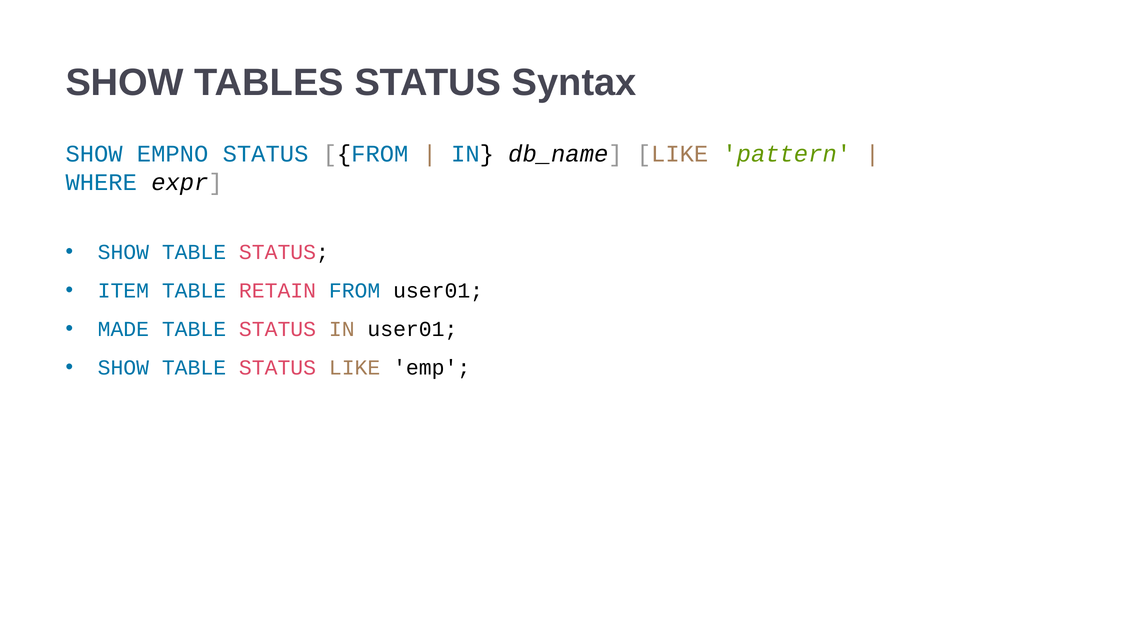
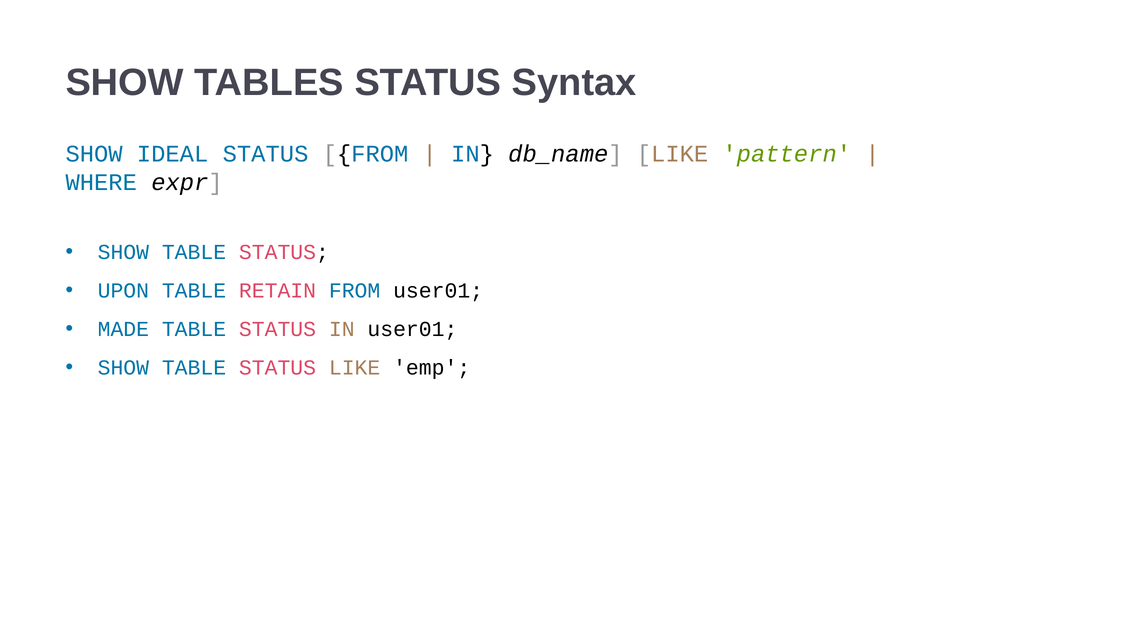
EMPNO: EMPNO -> IDEAL
ITEM: ITEM -> UPON
